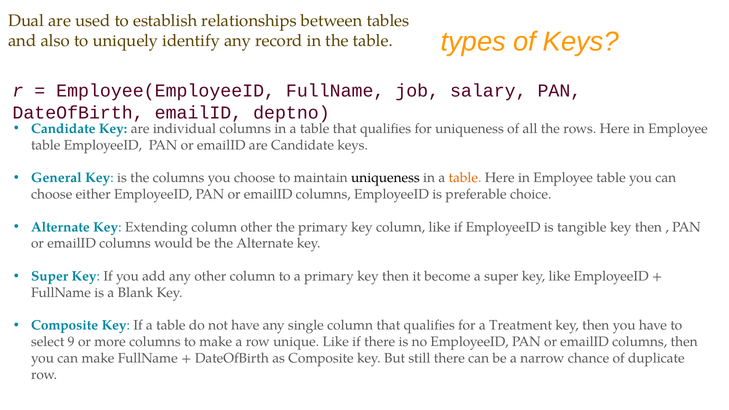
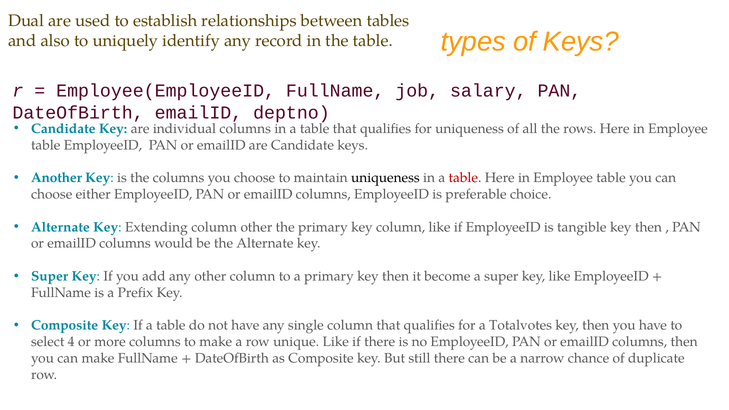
General: General -> Another
table at (465, 178) colour: orange -> red
Blank: Blank -> Prefix
Treatment: Treatment -> Totalvotes
9: 9 -> 4
